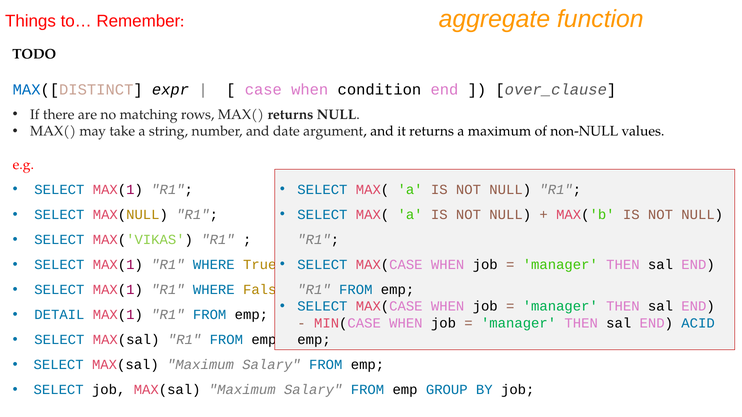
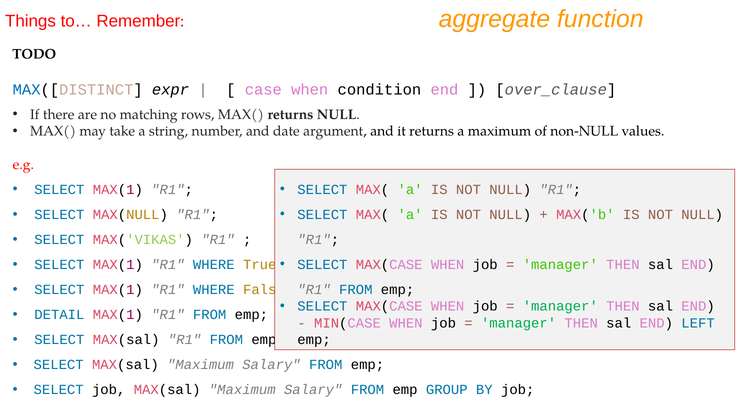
ACID: ACID -> LEFT
